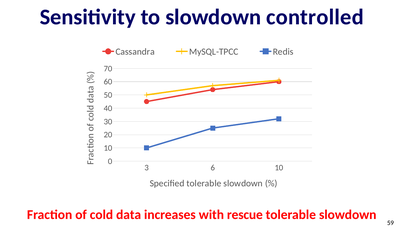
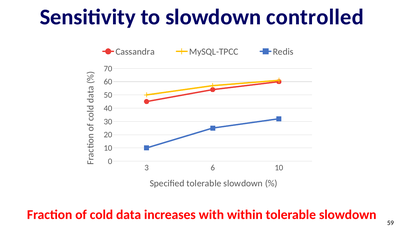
rescue: rescue -> within
